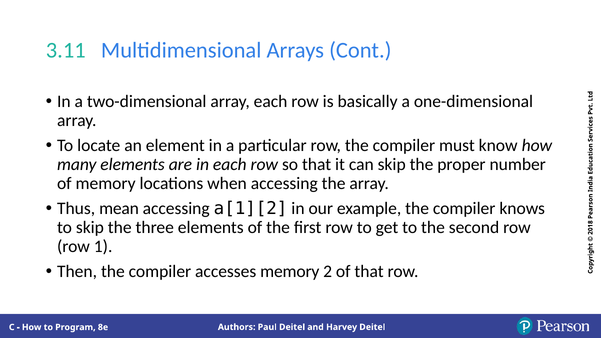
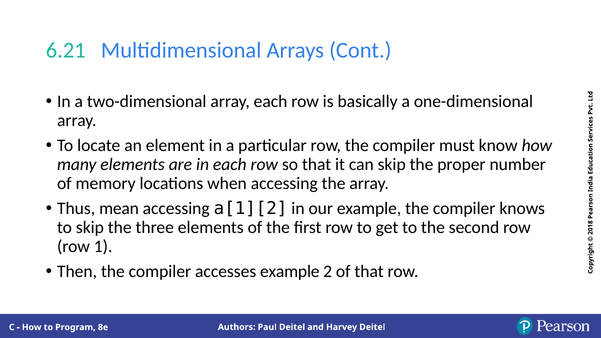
3.11: 3.11 -> 6.21
accesses memory: memory -> example
